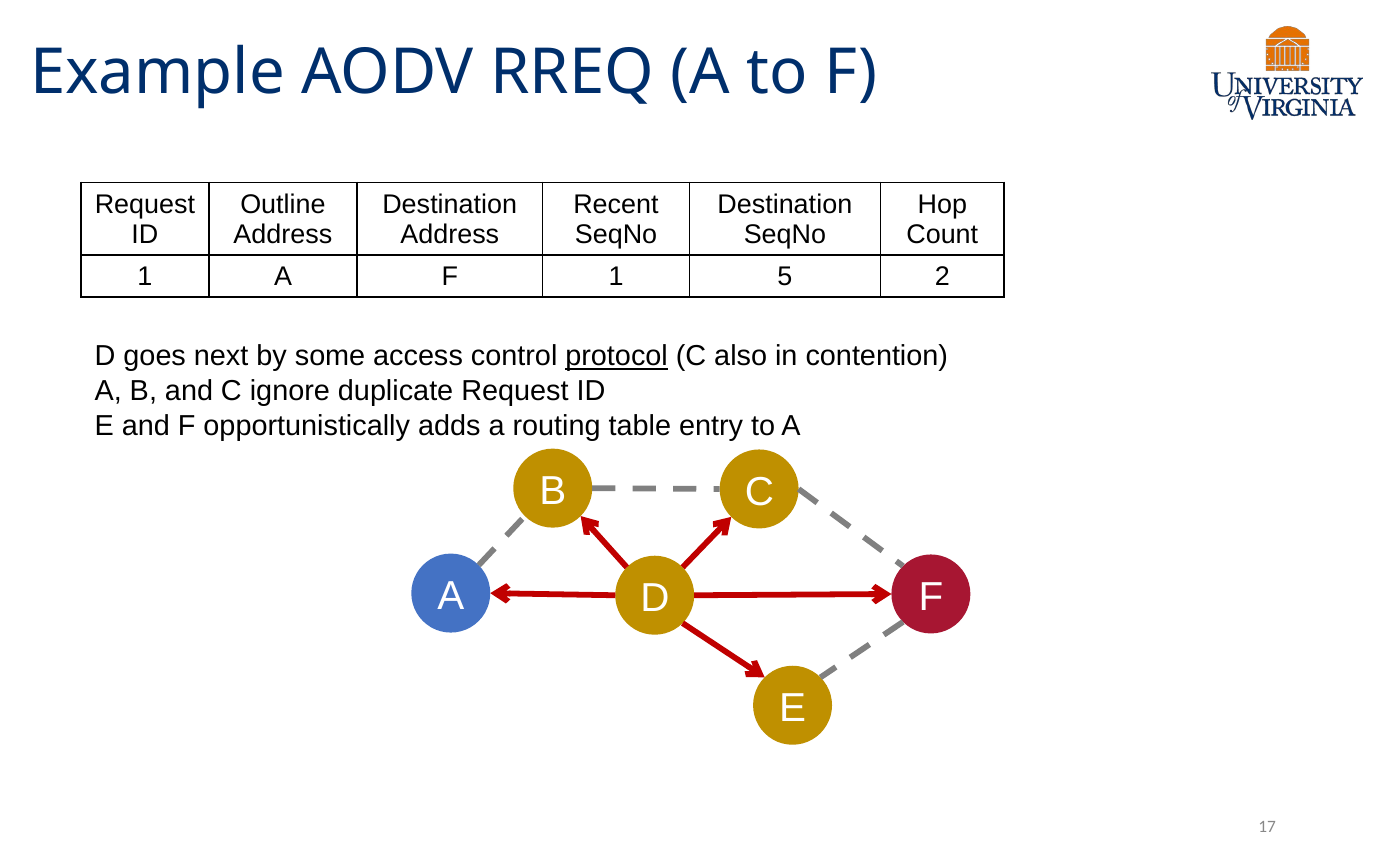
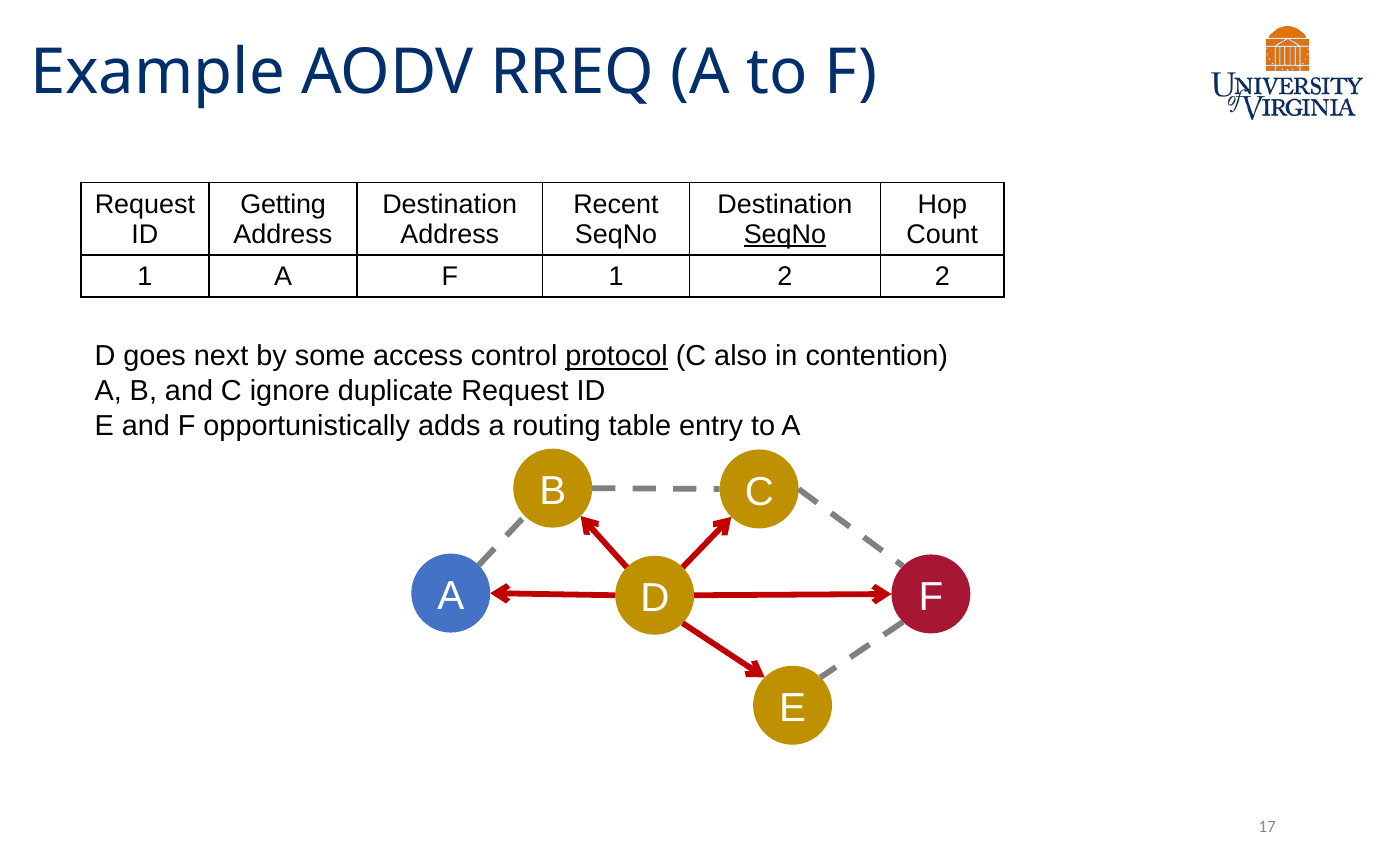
Outline: Outline -> Getting
SeqNo at (785, 234) underline: none -> present
1 5: 5 -> 2
